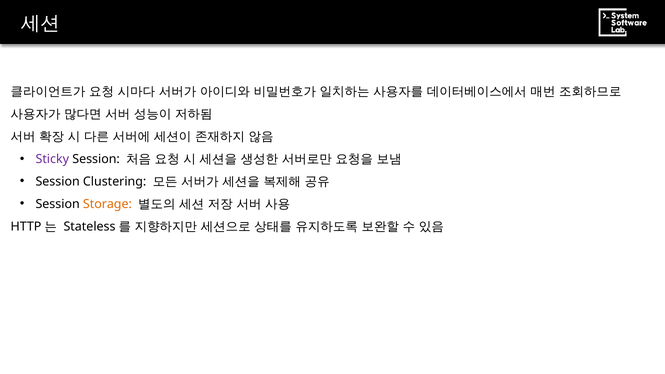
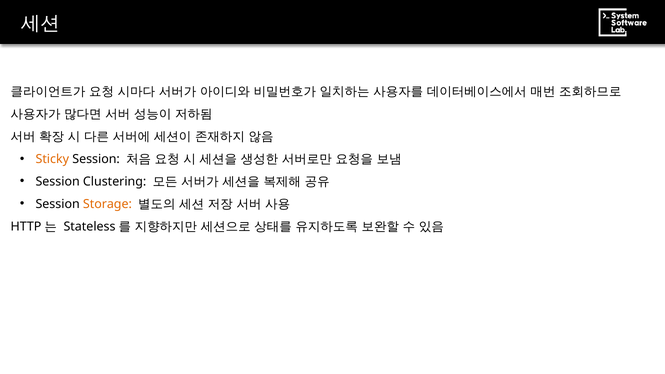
Sticky colour: purple -> orange
